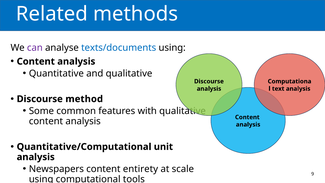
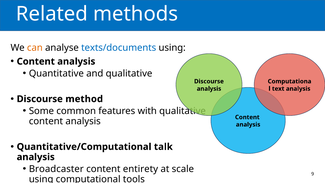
can colour: purple -> orange
unit: unit -> talk
Newspapers: Newspapers -> Broadcaster
